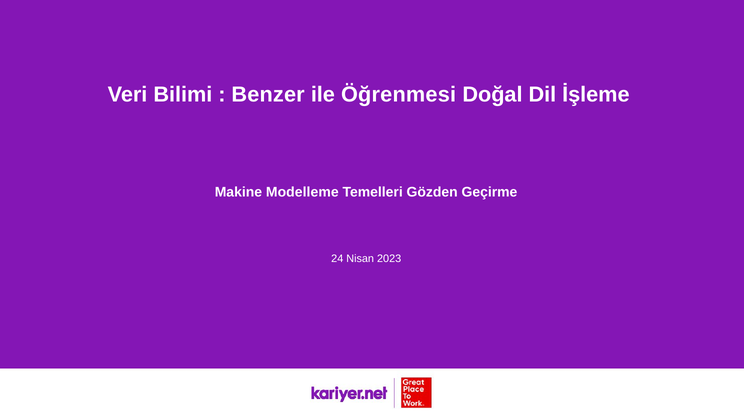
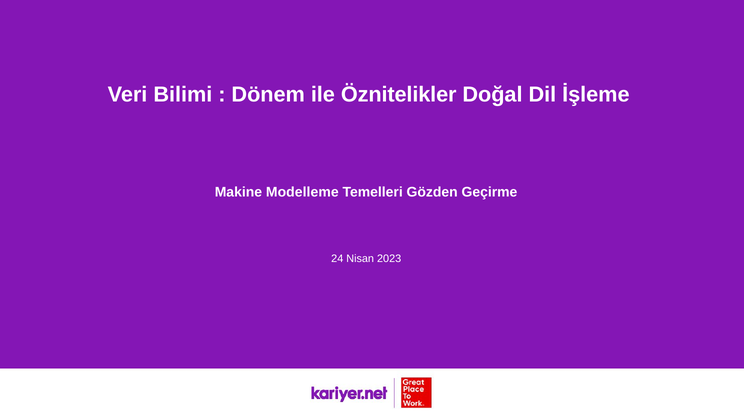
Benzer: Benzer -> Dönem
Öğrenmesi: Öğrenmesi -> Öznitelikler
